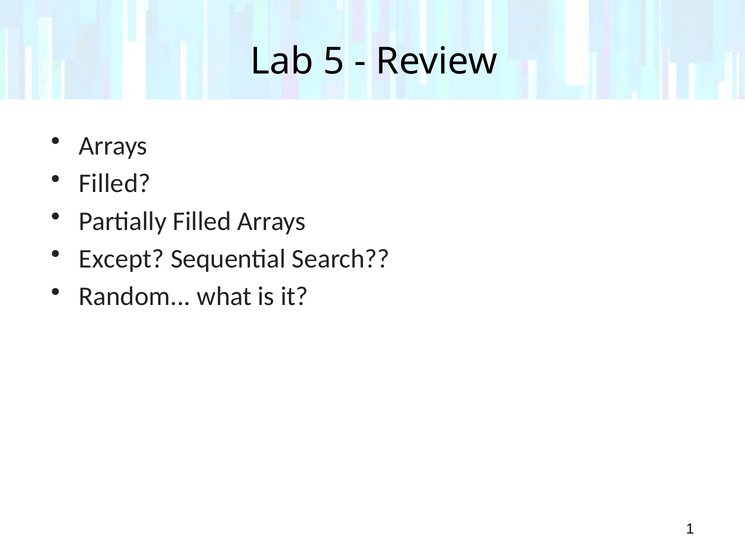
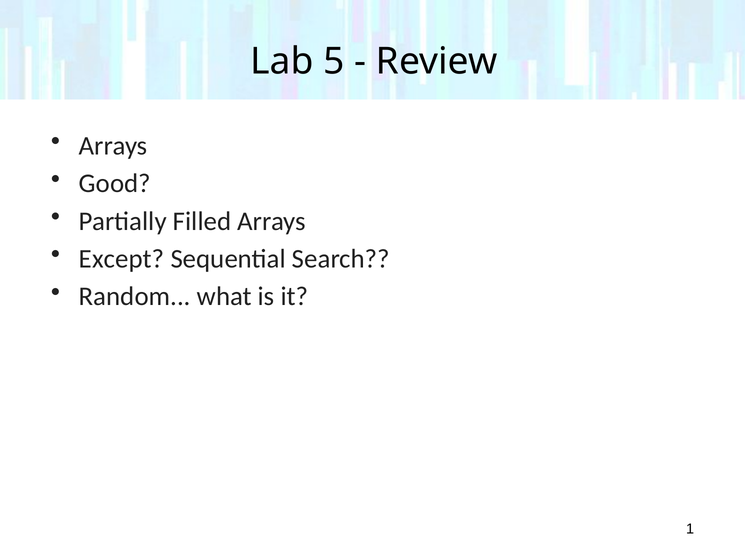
Filled at (115, 184): Filled -> Good
